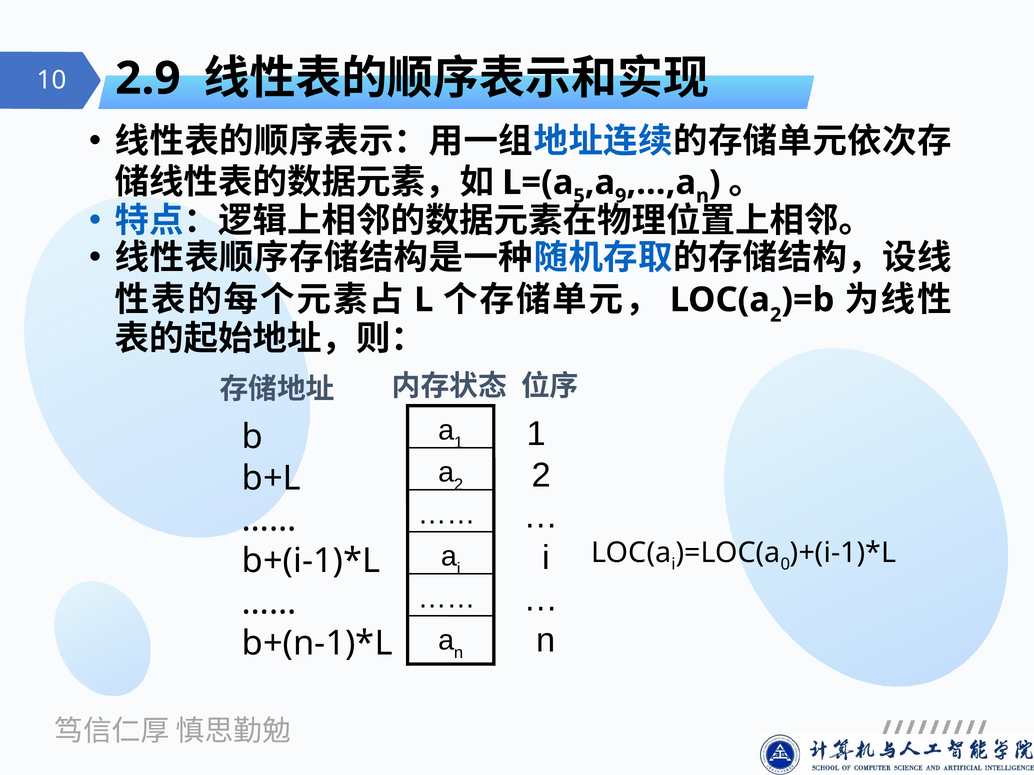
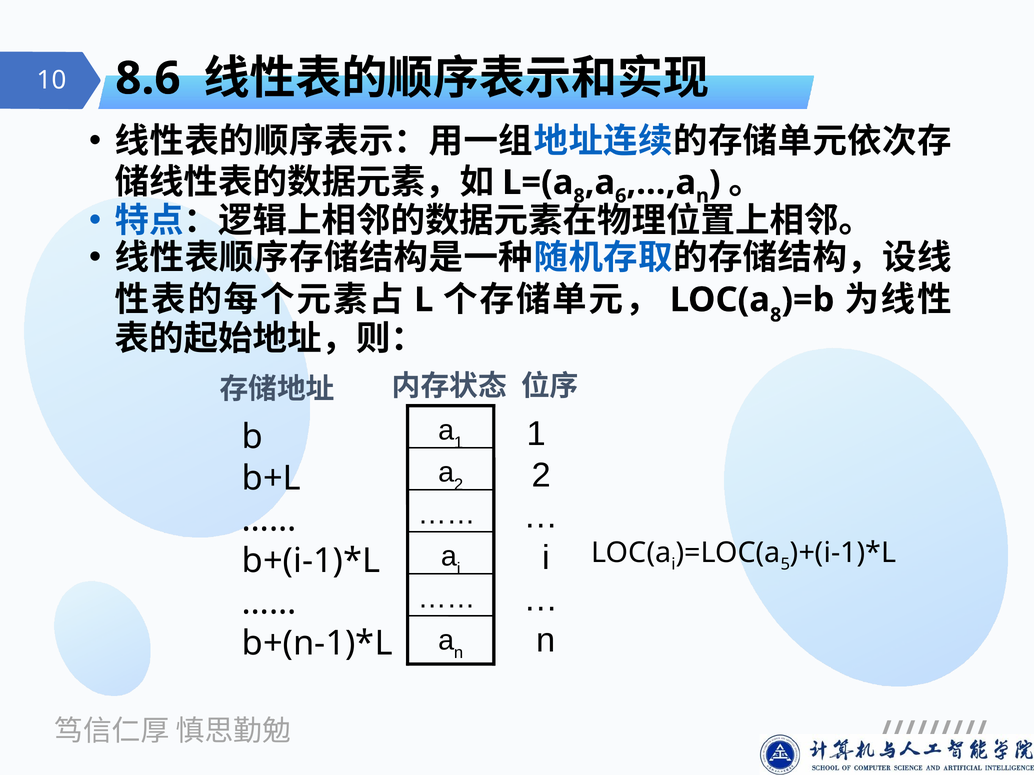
2.9: 2.9 -> 8.6
5 at (579, 196): 5 -> 8
9: 9 -> 6
2 at (776, 315): 2 -> 8
0: 0 -> 5
